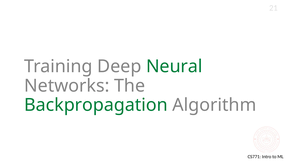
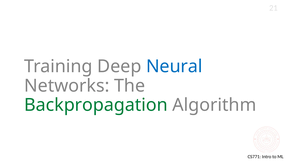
Neural colour: green -> blue
